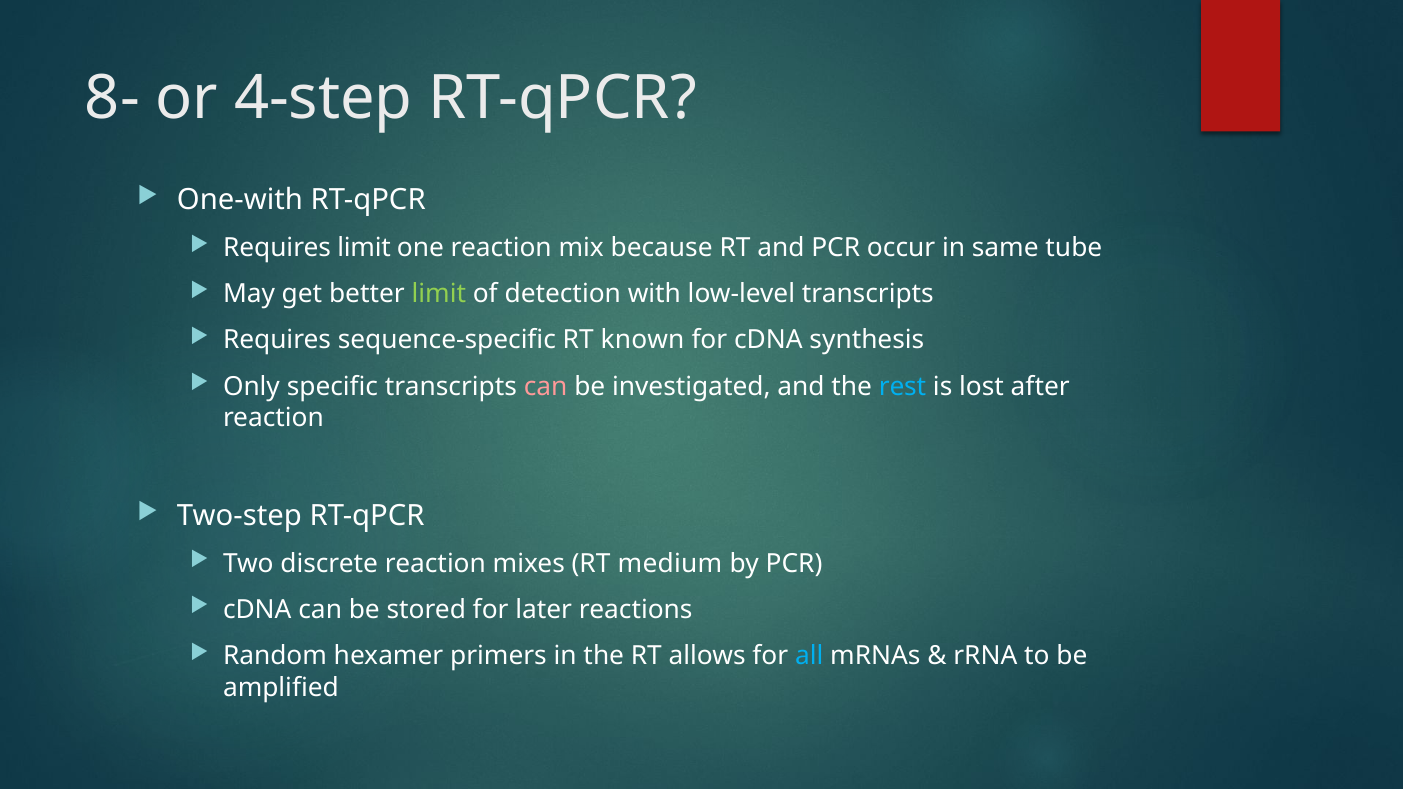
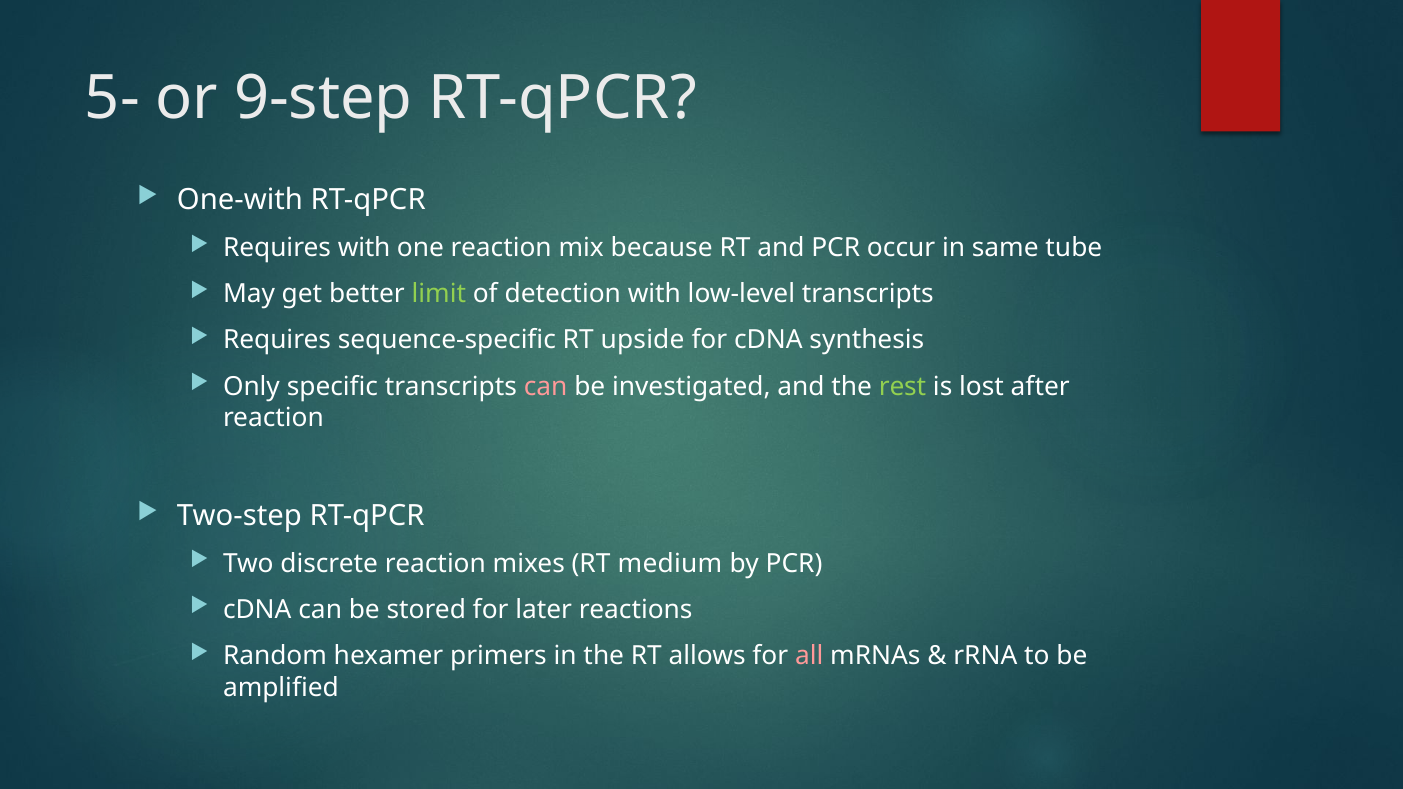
8-: 8- -> 5-
4-step: 4-step -> 9-step
Requires limit: limit -> with
known: known -> upside
rest colour: light blue -> light green
all colour: light blue -> pink
